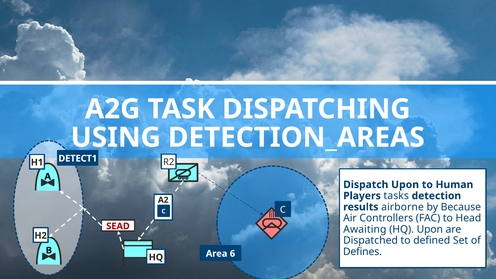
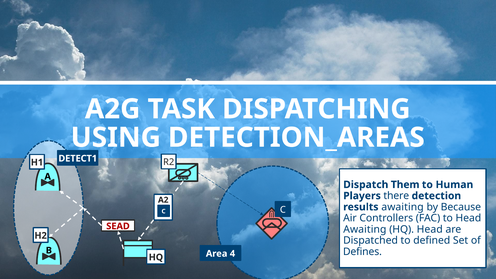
Dispatch Upon: Upon -> Them
tasks: tasks -> there
results airborne: airborne -> awaiting
HQ Upon: Upon -> Head
6: 6 -> 4
